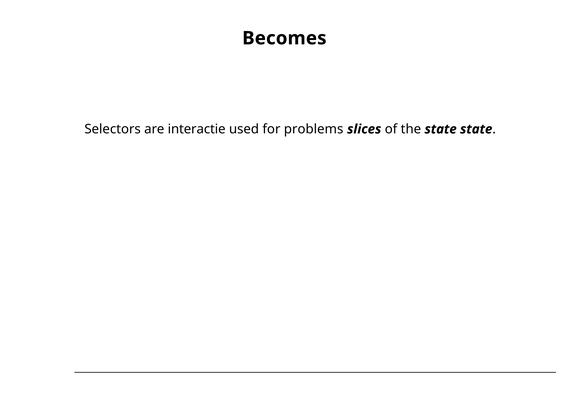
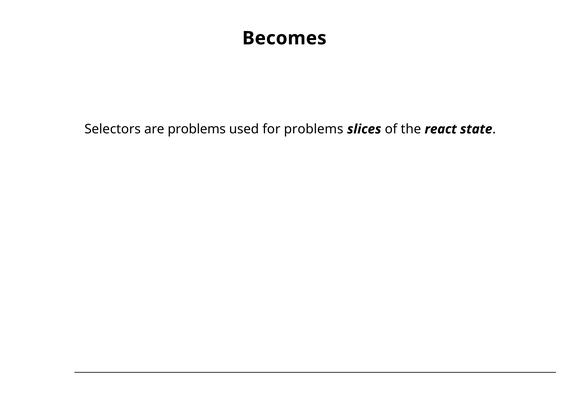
are interactie: interactie -> problems
the state: state -> react
